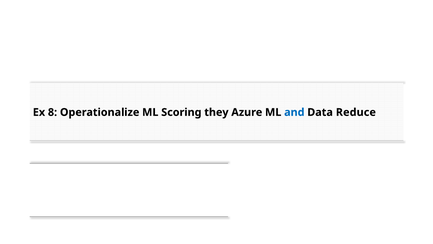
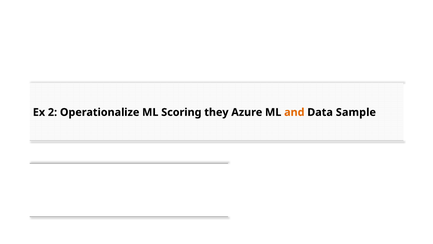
8: 8 -> 2
and colour: blue -> orange
Reduce: Reduce -> Sample
